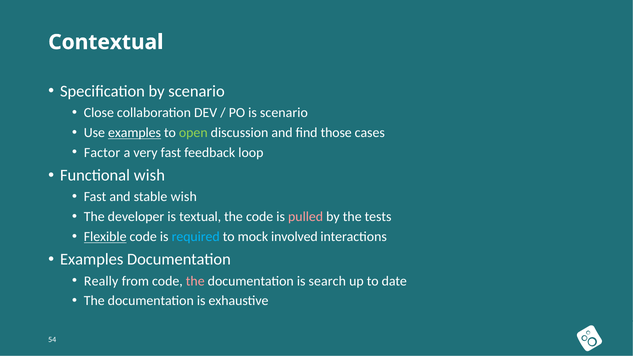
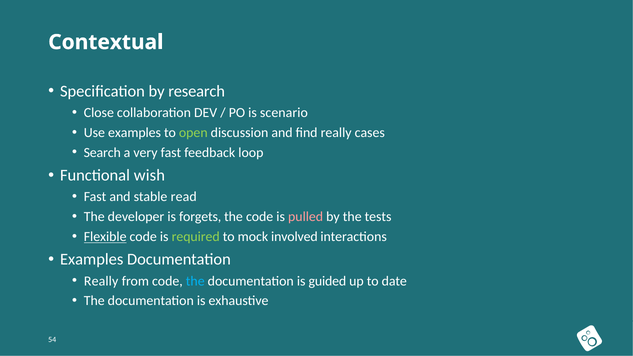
by scenario: scenario -> research
examples at (135, 133) underline: present -> none
find those: those -> really
Factor: Factor -> Search
stable wish: wish -> read
textual: textual -> forgets
required colour: light blue -> light green
the at (195, 281) colour: pink -> light blue
search: search -> guided
